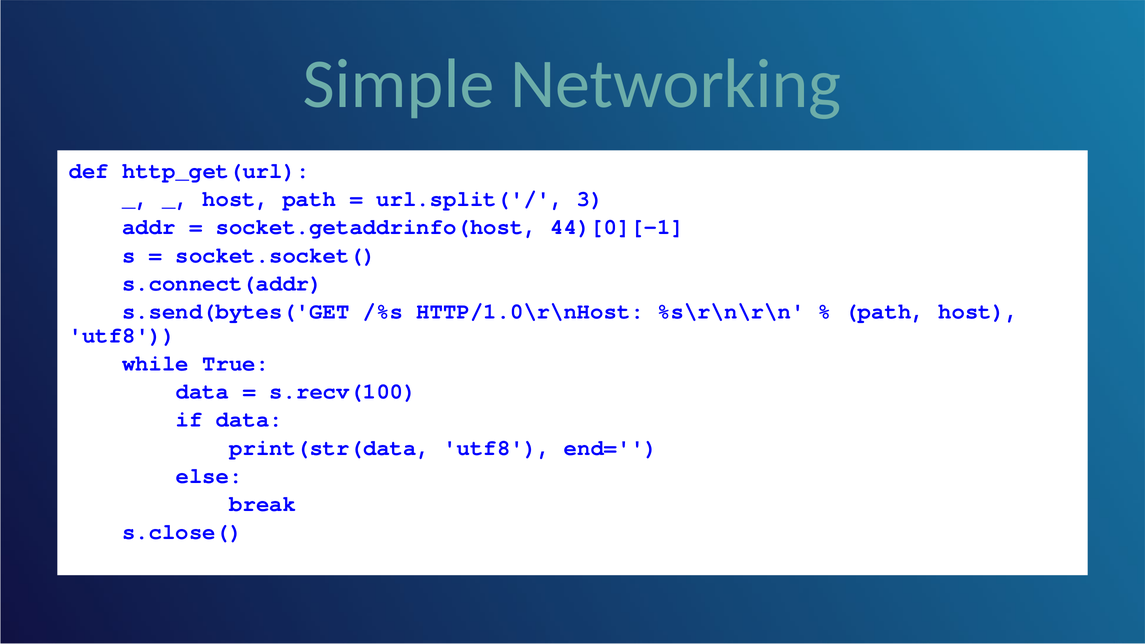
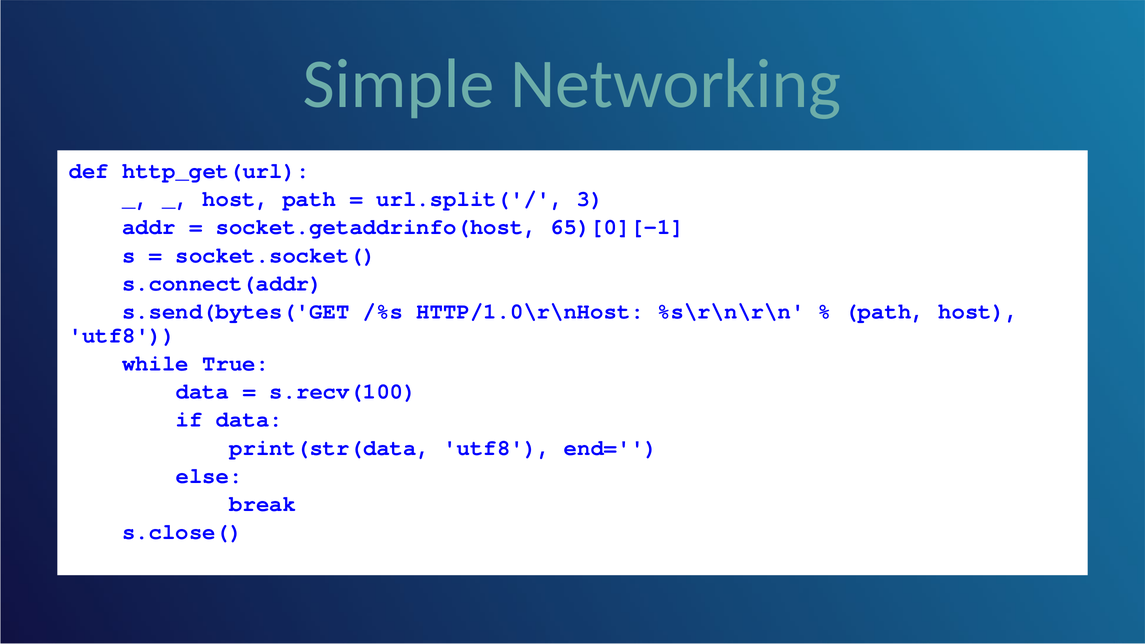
44)[0][-1: 44)[0][-1 -> 65)[0][-1
